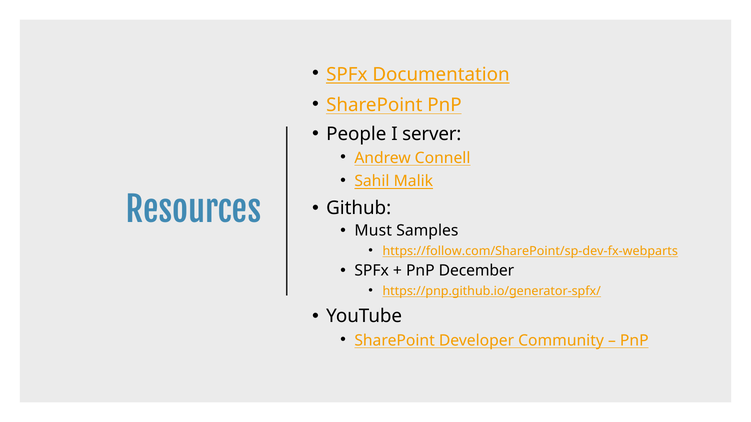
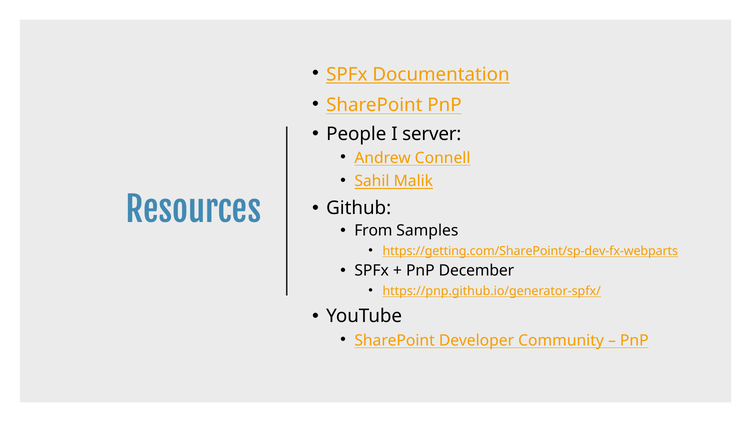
Must: Must -> From
https://follow.com/SharePoint/sp-dev-fx-webparts: https://follow.com/SharePoint/sp-dev-fx-webparts -> https://getting.com/SharePoint/sp-dev-fx-webparts
